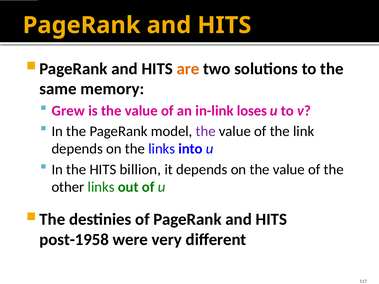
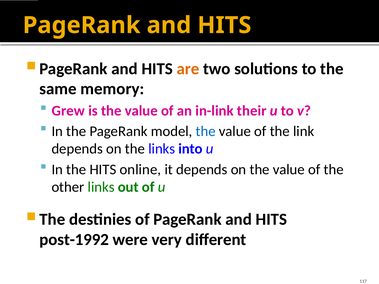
loses: loses -> their
the at (206, 131) colour: purple -> blue
billion: billion -> online
post-1958: post-1958 -> post-1992
